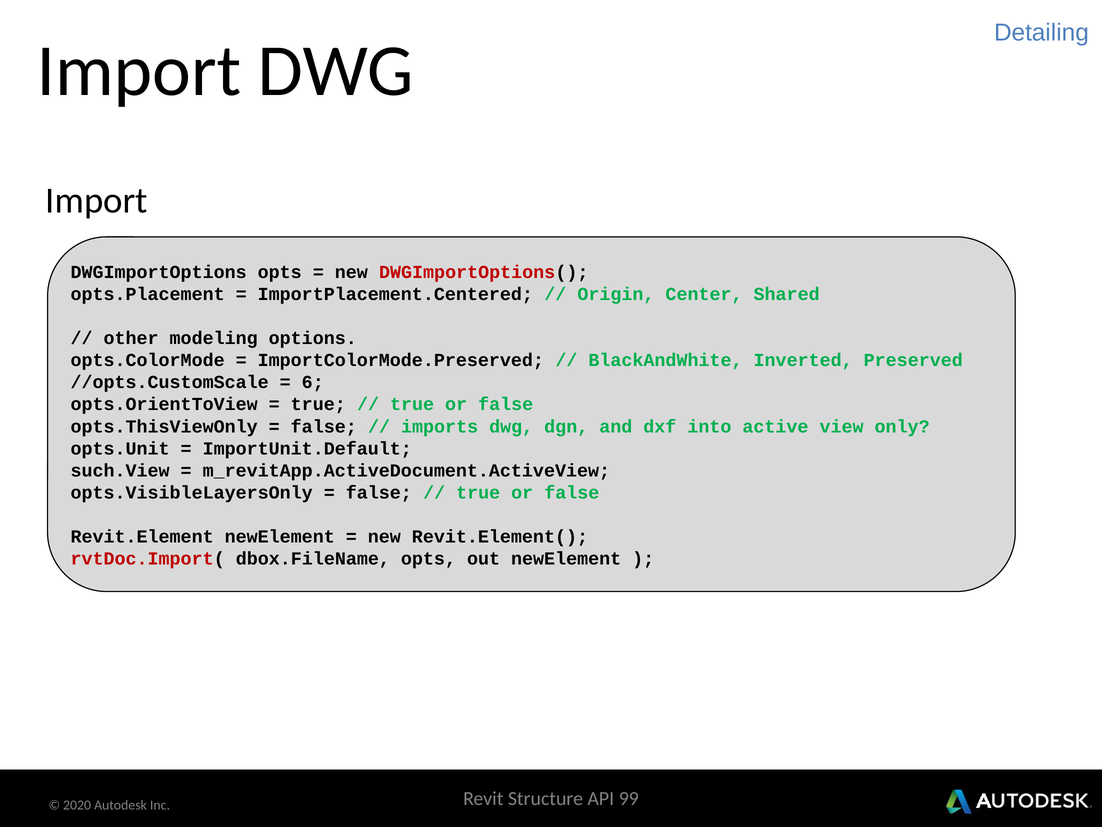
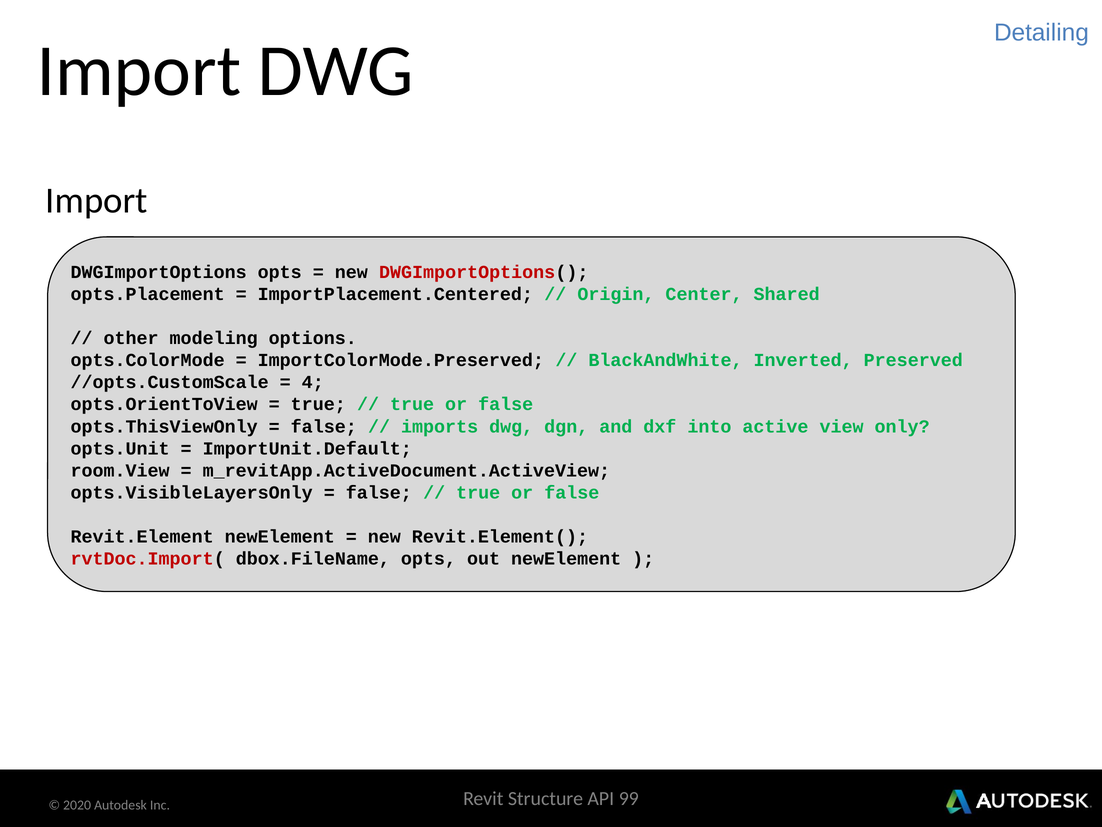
6: 6 -> 4
such.View: such.View -> room.View
